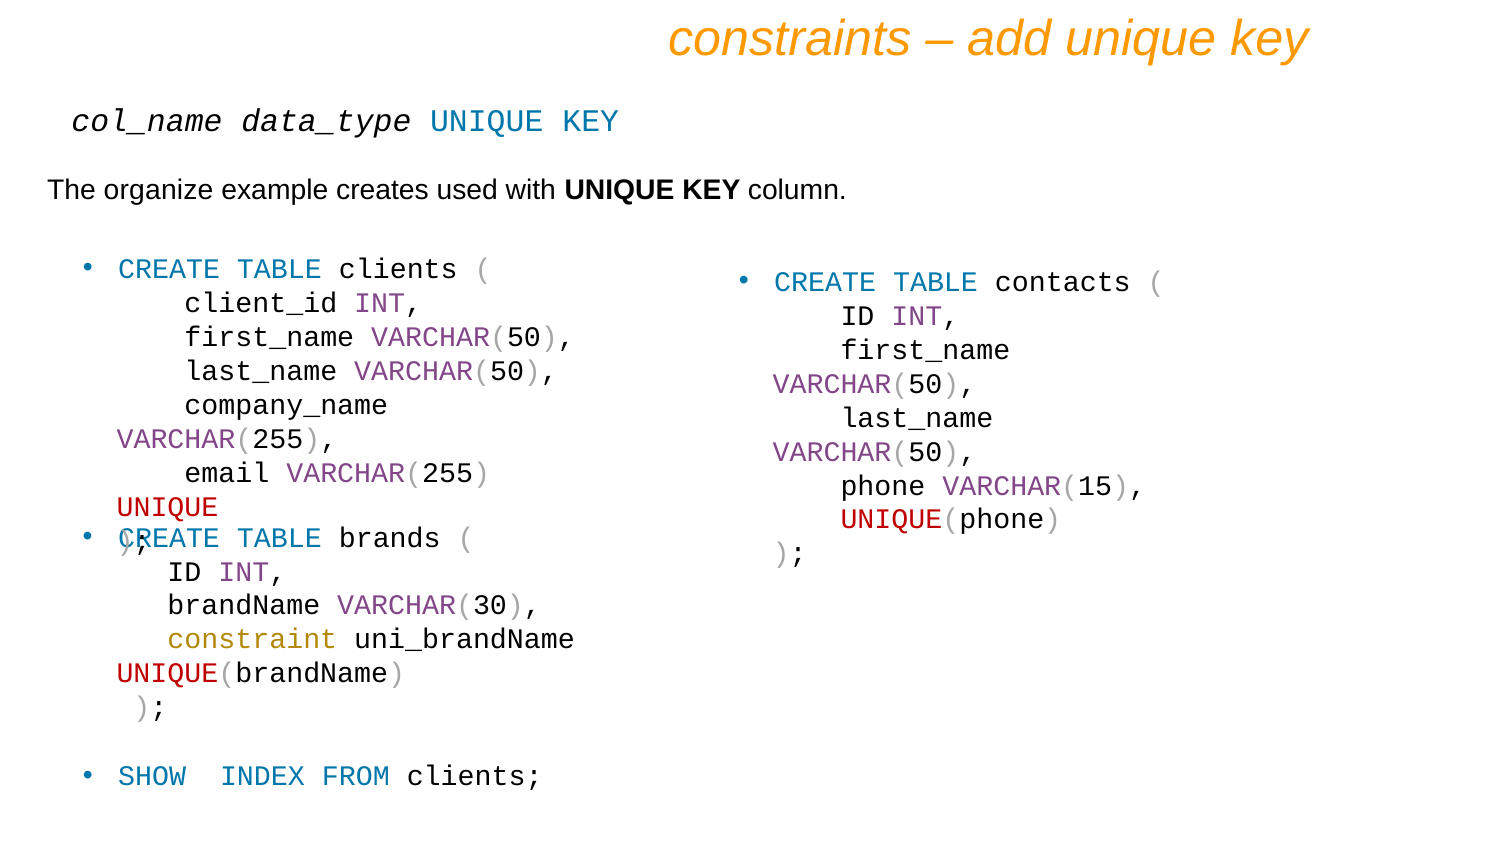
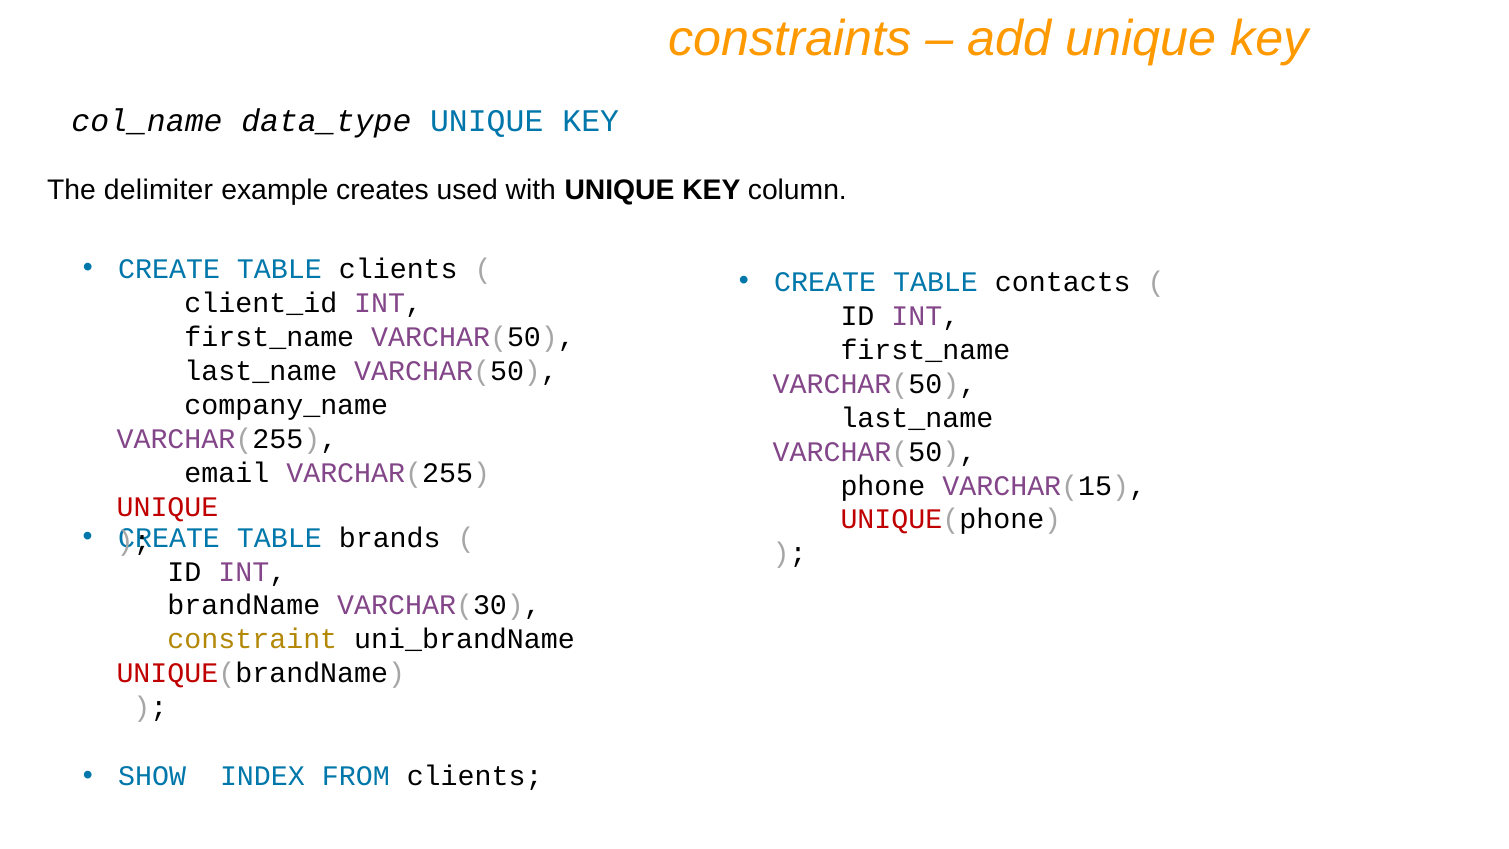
organize: organize -> delimiter
